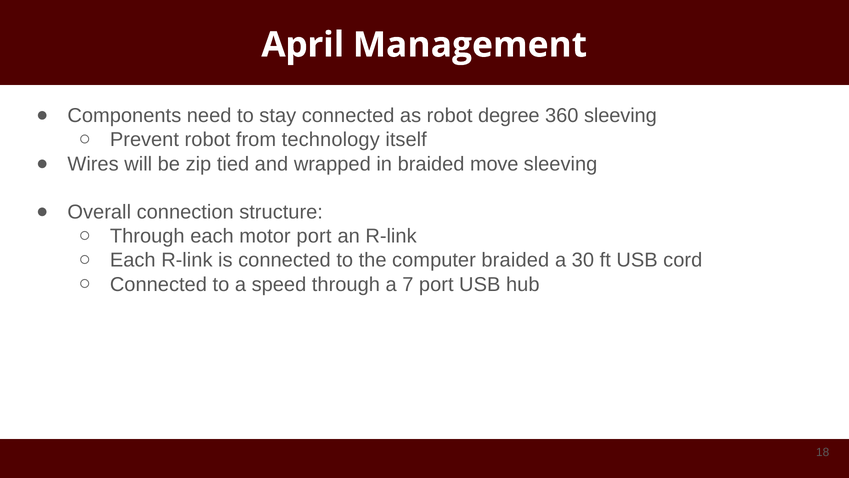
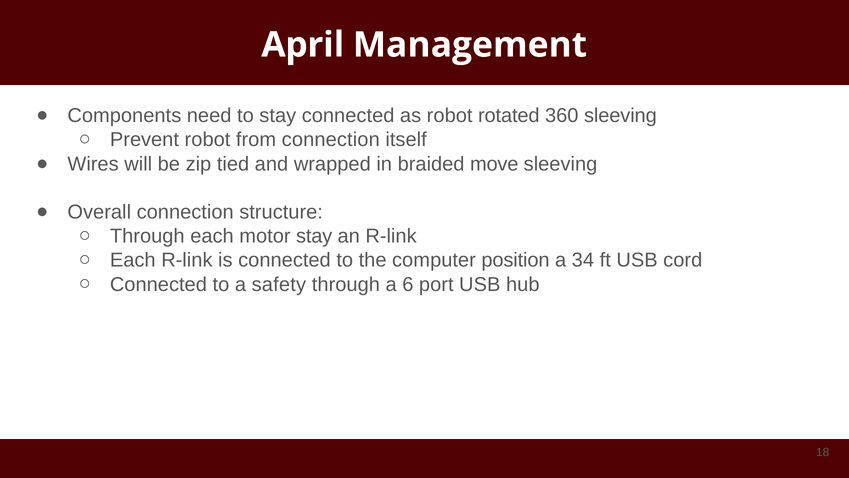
degree: degree -> rotated
from technology: technology -> connection
motor port: port -> stay
computer braided: braided -> position
30: 30 -> 34
speed: speed -> safety
7: 7 -> 6
